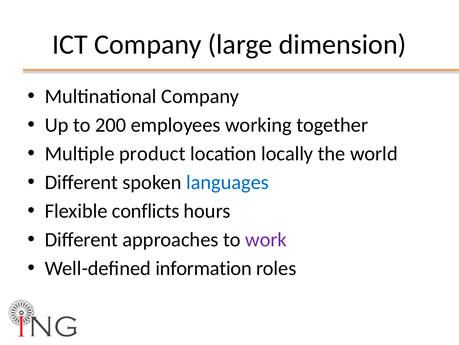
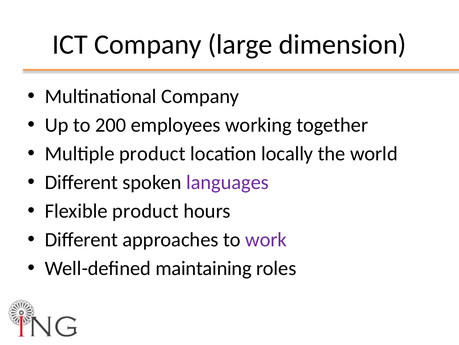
languages colour: blue -> purple
Flexible conflicts: conflicts -> product
information: information -> maintaining
